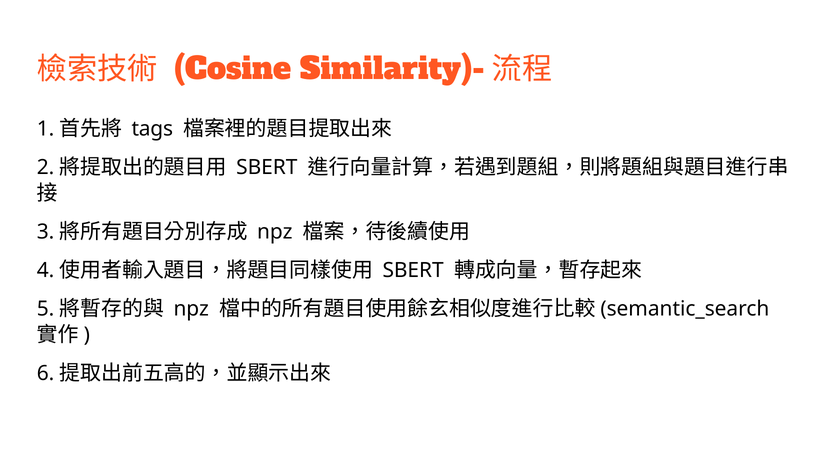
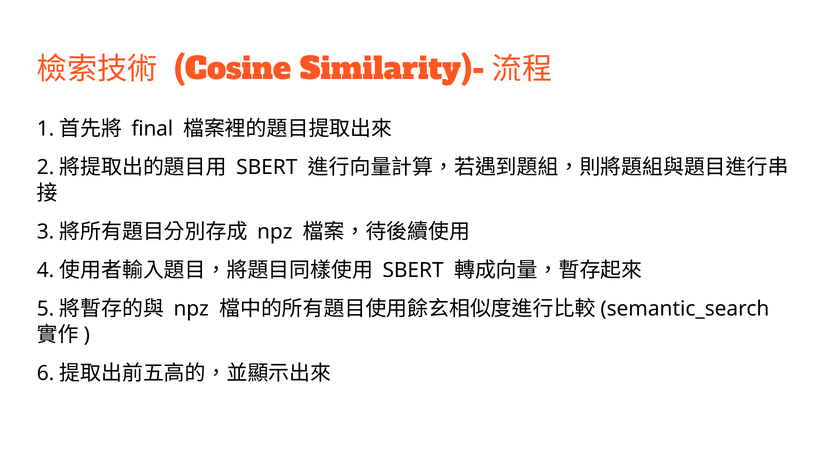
tags: tags -> final
